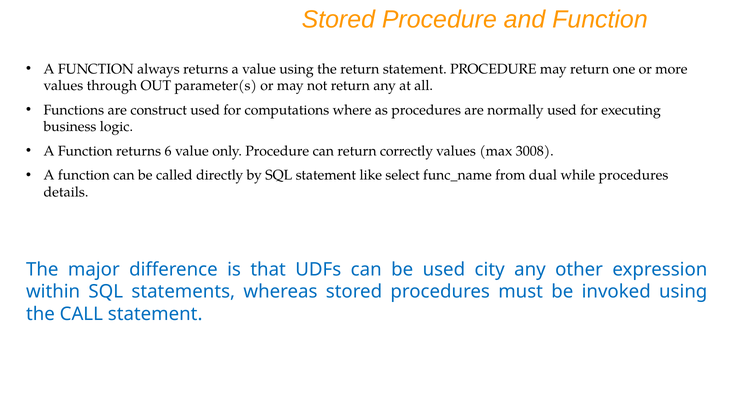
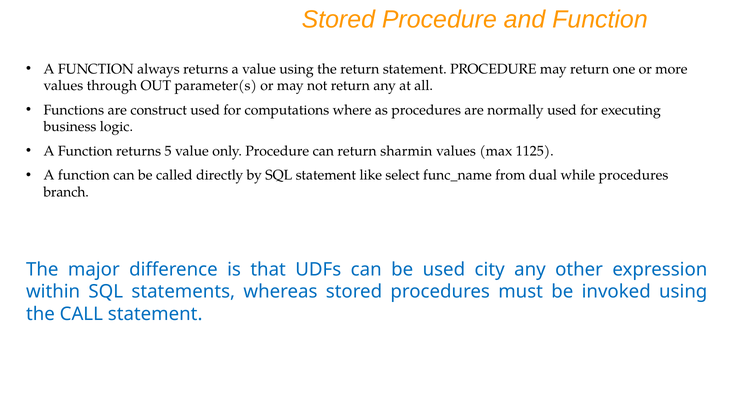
6: 6 -> 5
correctly: correctly -> sharmin
3008: 3008 -> 1125
details: details -> branch
